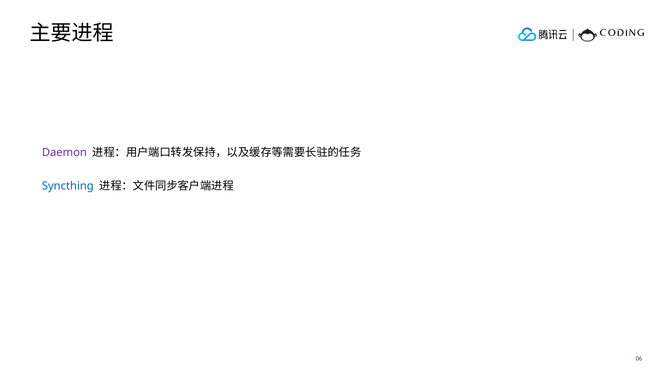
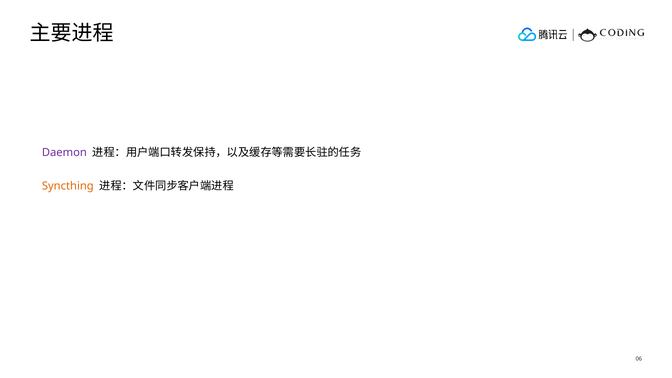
Syncthing colour: blue -> orange
